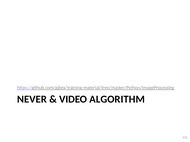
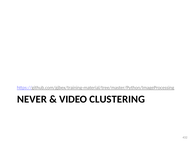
ALGORITHM: ALGORITHM -> CLUSTERING
